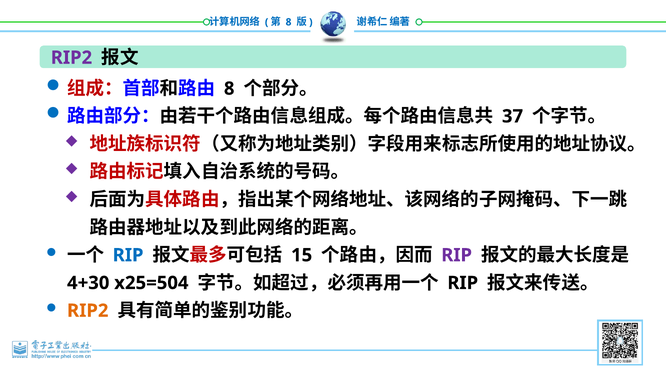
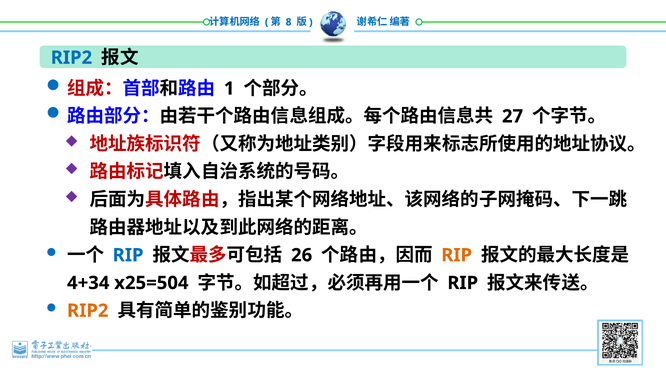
RIP2 at (71, 58) colour: purple -> blue
8 at (229, 88): 8 -> 1
37: 37 -> 27
15: 15 -> 26
RIP at (457, 255) colour: purple -> orange
4+30: 4+30 -> 4+34
